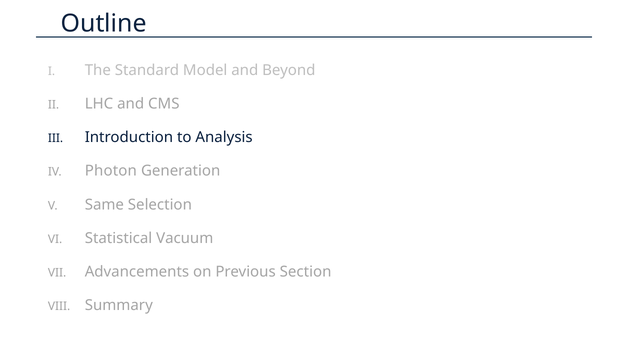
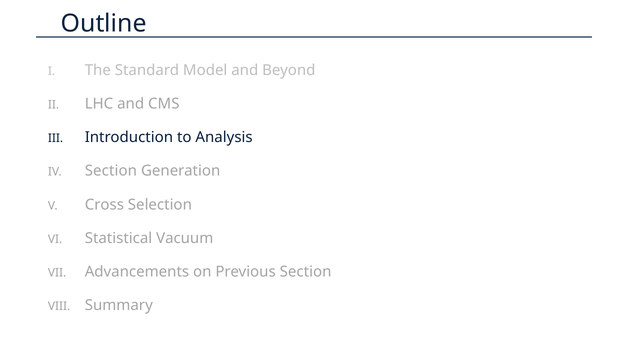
Photon at (111, 171): Photon -> Section
Same: Same -> Cross
